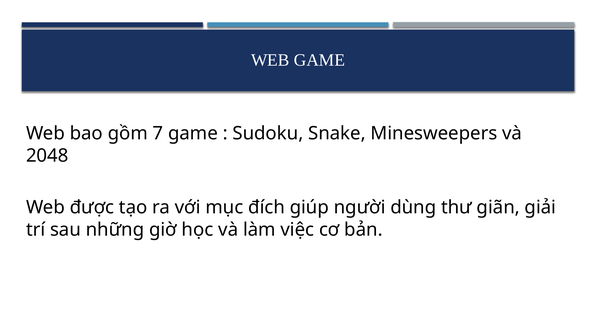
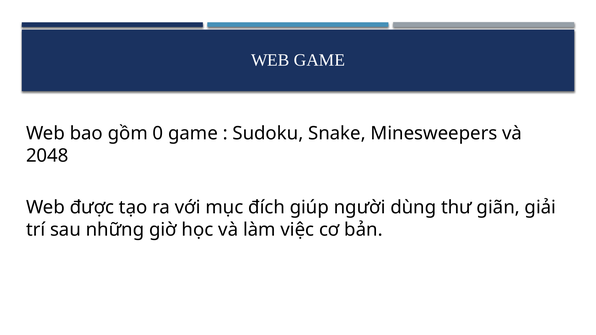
7: 7 -> 0
